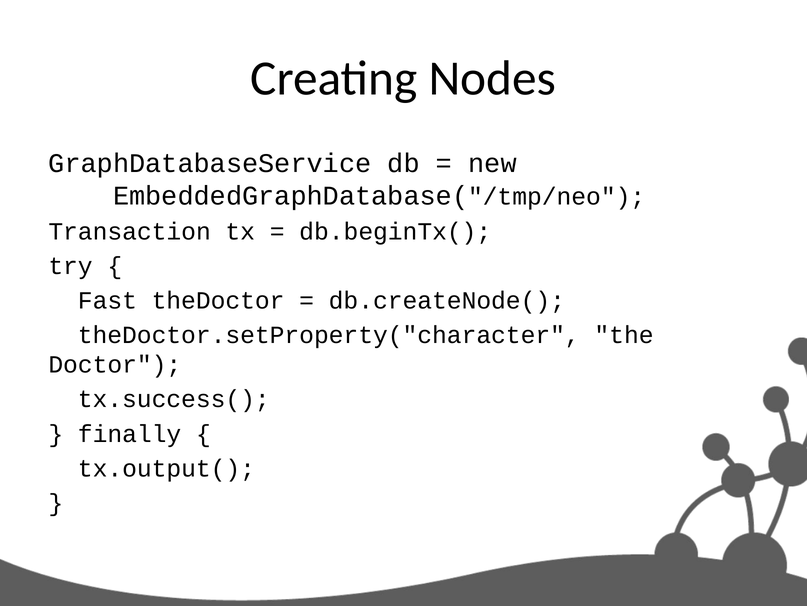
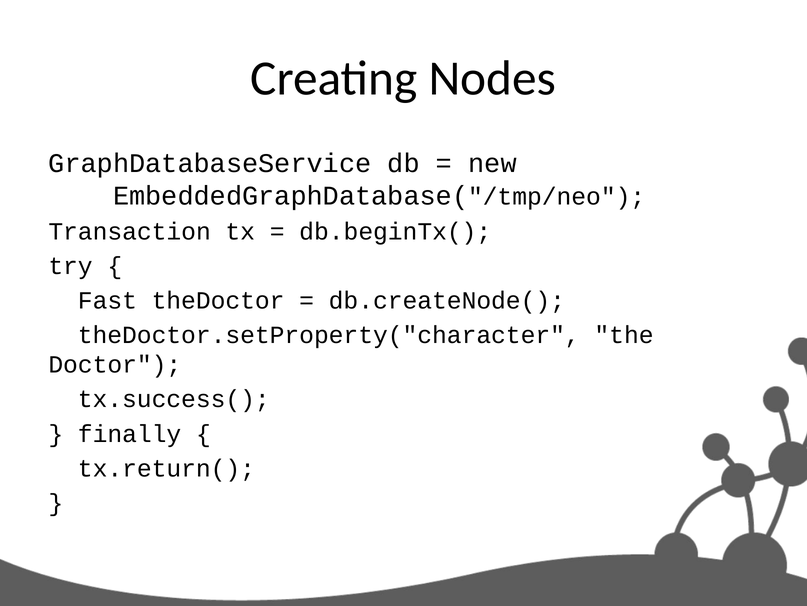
tx.output(: tx.output( -> tx.return(
